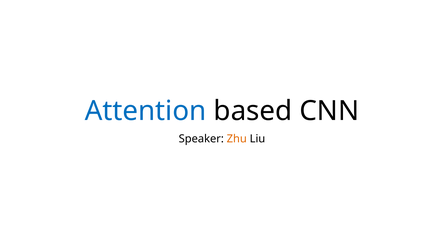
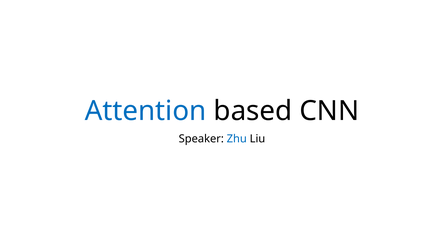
Zhu colour: orange -> blue
